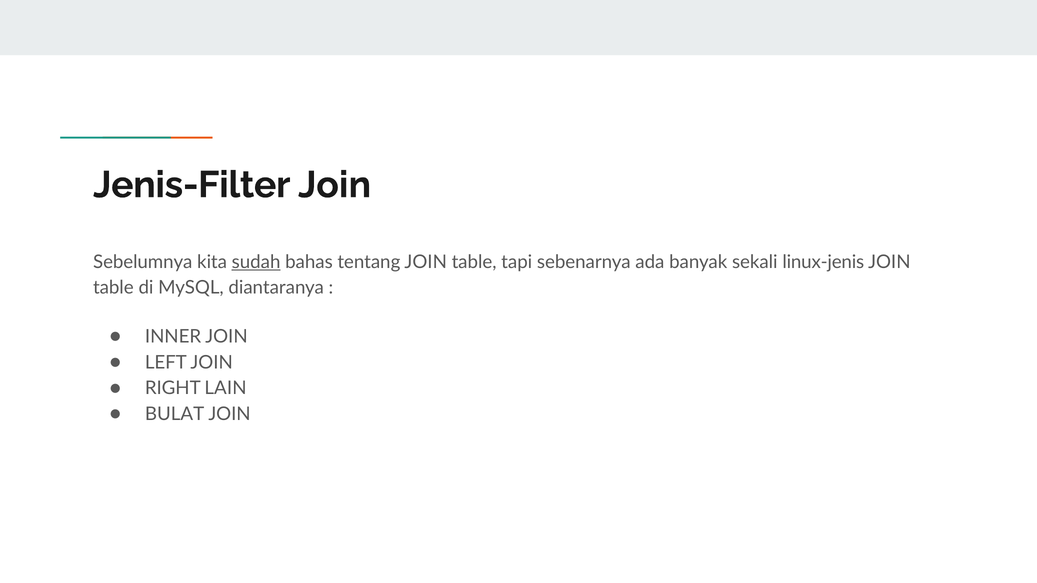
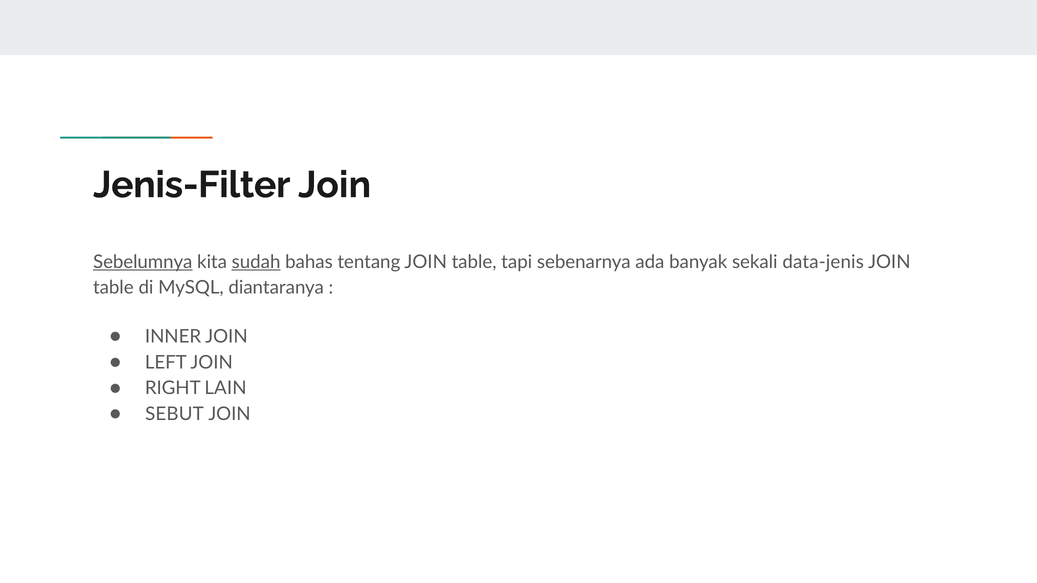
Sebelumnya underline: none -> present
linux-jenis: linux-jenis -> data-jenis
BULAT: BULAT -> SEBUT
